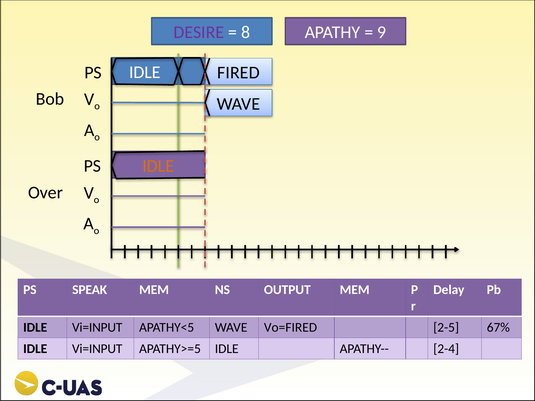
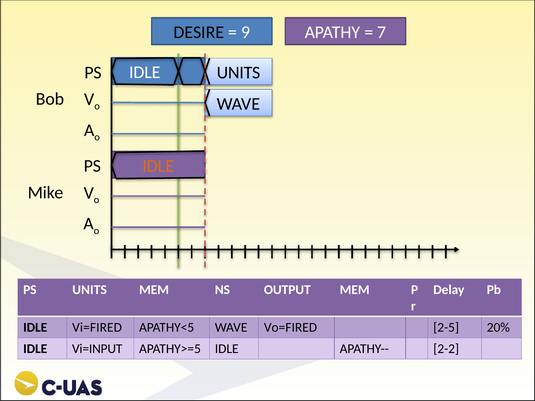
DESIRE colour: purple -> black
8: 8 -> 9
9: 9 -> 7
FIRED at (238, 73): FIRED -> UNITS
Over: Over -> Mike
PS SPEAK: SPEAK -> UNITS
Vi=INPUT at (97, 328): Vi=INPUT -> Vi=FIRED
67%: 67% -> 20%
2-4: 2-4 -> 2-2
